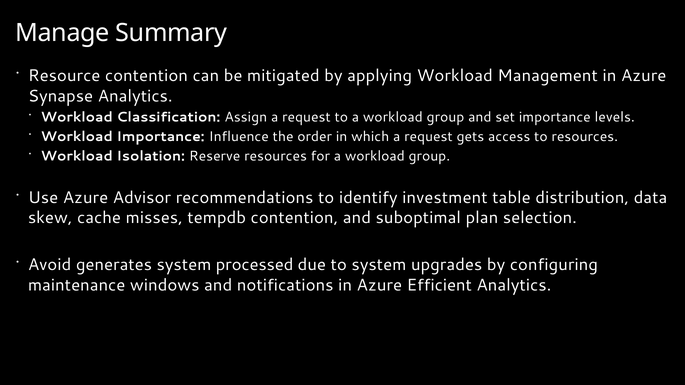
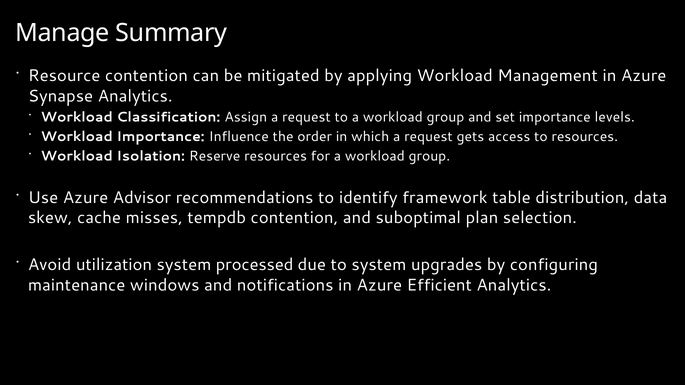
investment: investment -> framework
generates: generates -> utilization
